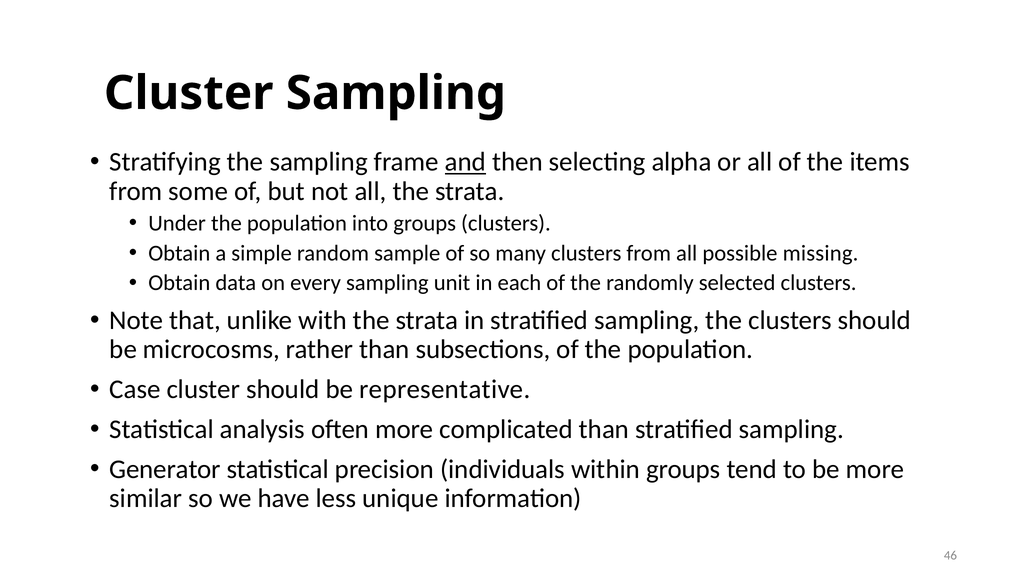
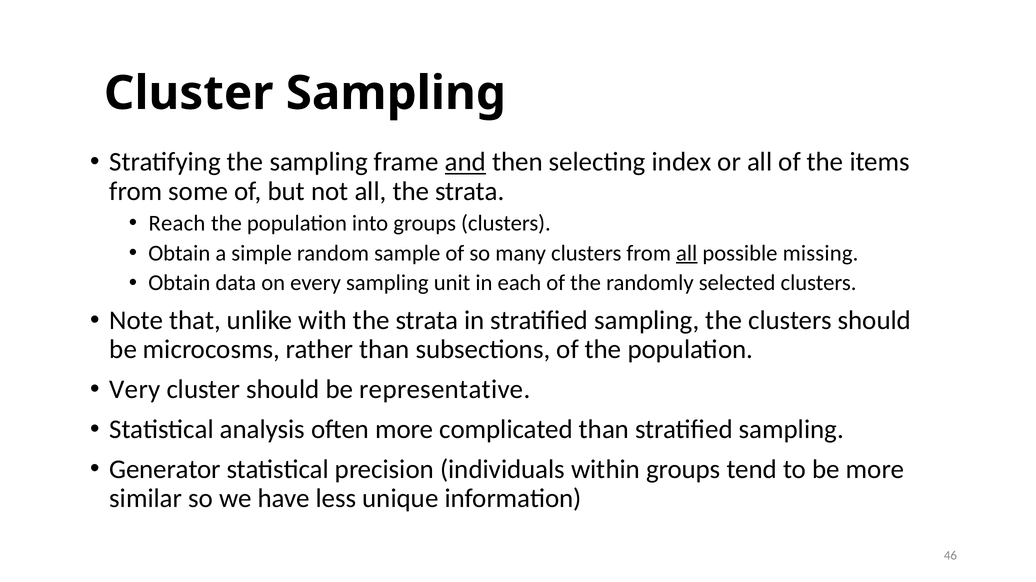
alpha: alpha -> index
Under: Under -> Reach
all at (687, 253) underline: none -> present
Case: Case -> Very
